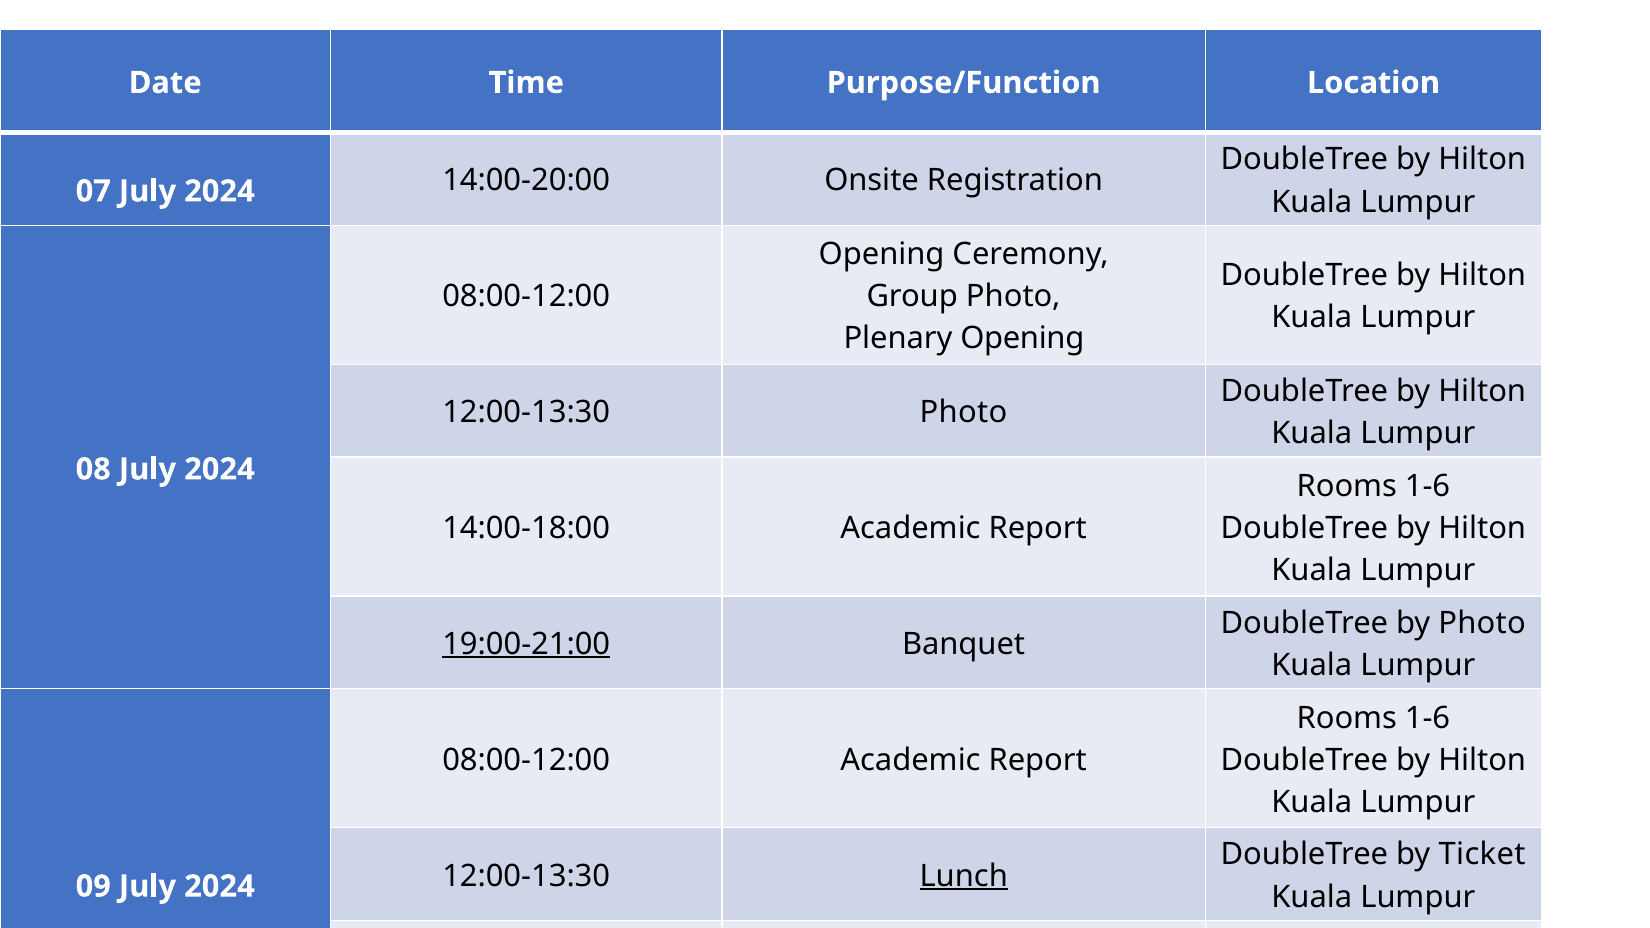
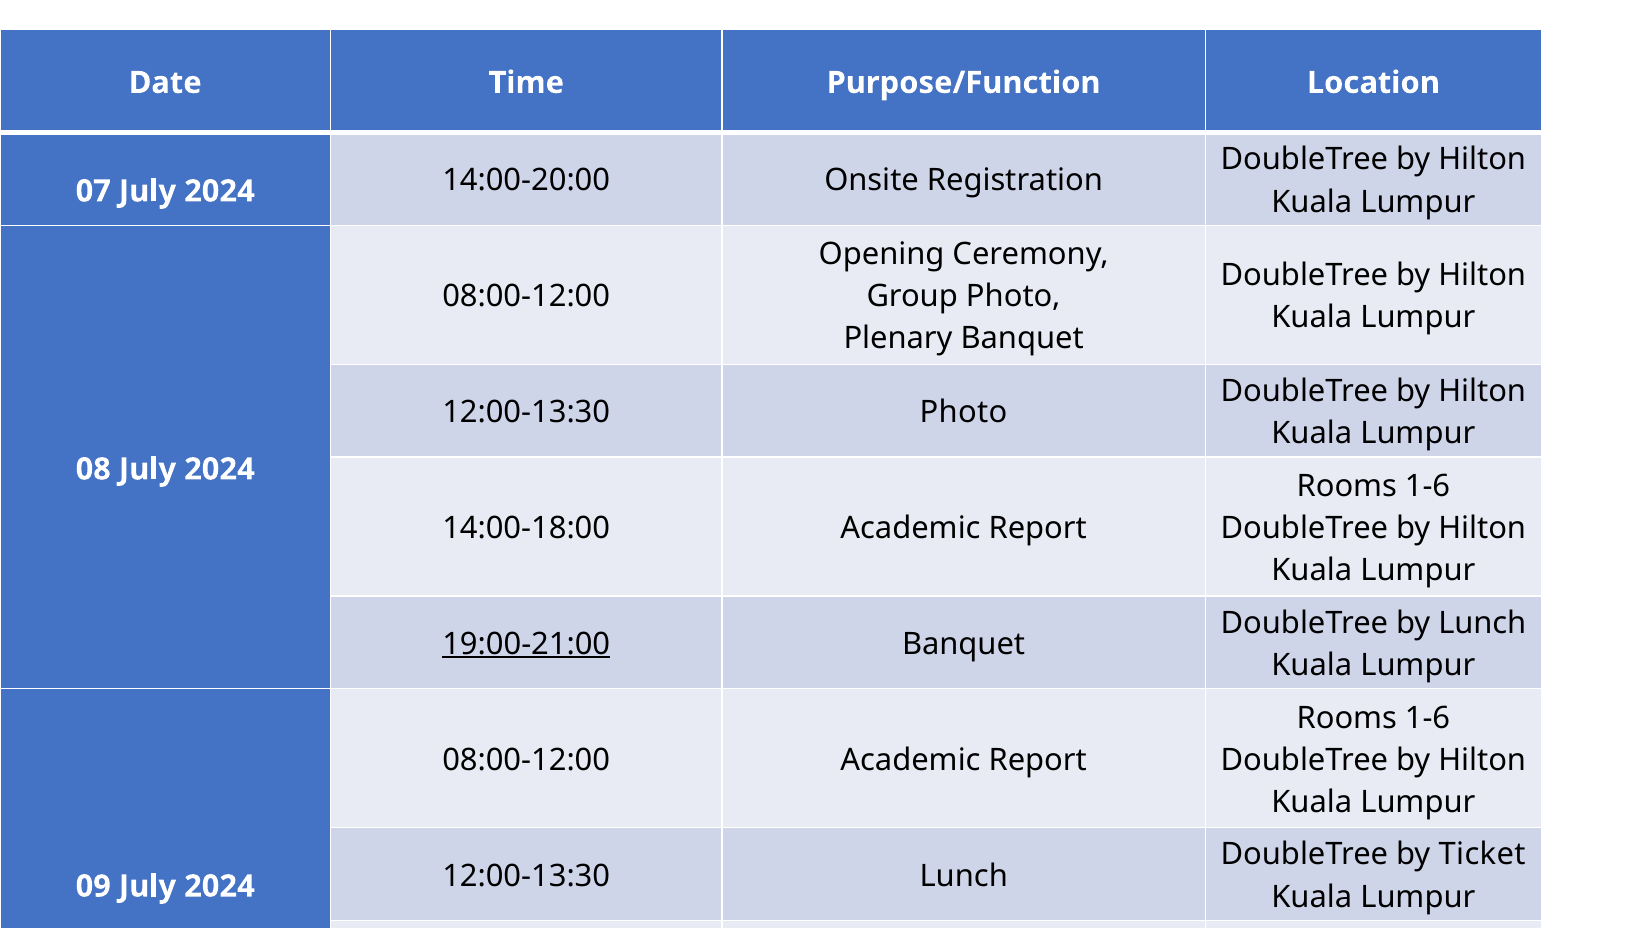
Opening at (1022, 339): Opening -> Banquet
by Photo: Photo -> Lunch
Lunch at (964, 876) underline: present -> none
